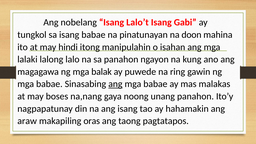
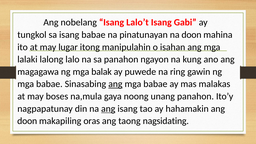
hindi: hindi -> lugar
na,nang: na,nang -> na,mula
ang at (108, 109) underline: none -> present
araw at (27, 121): araw -> doon
pagtatapos: pagtatapos -> nagsidating
